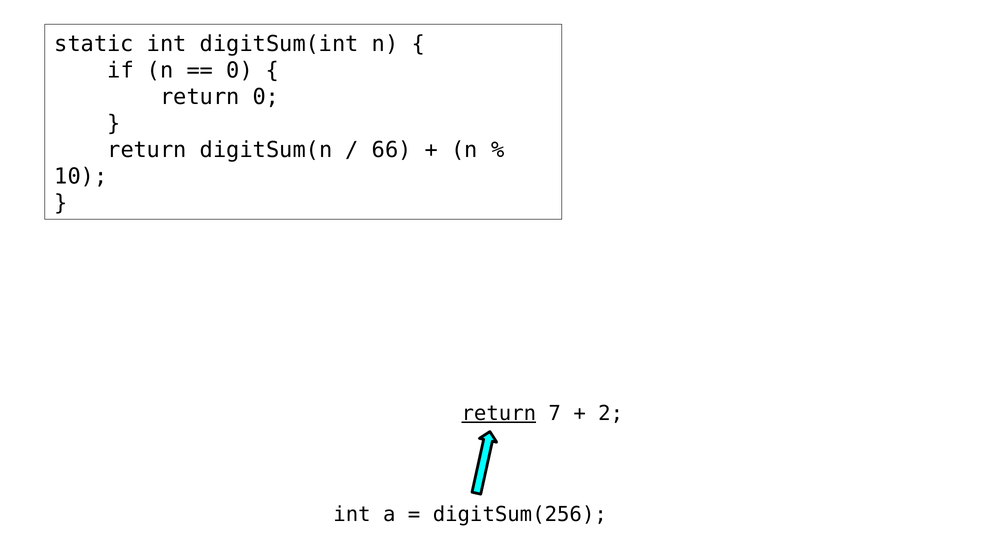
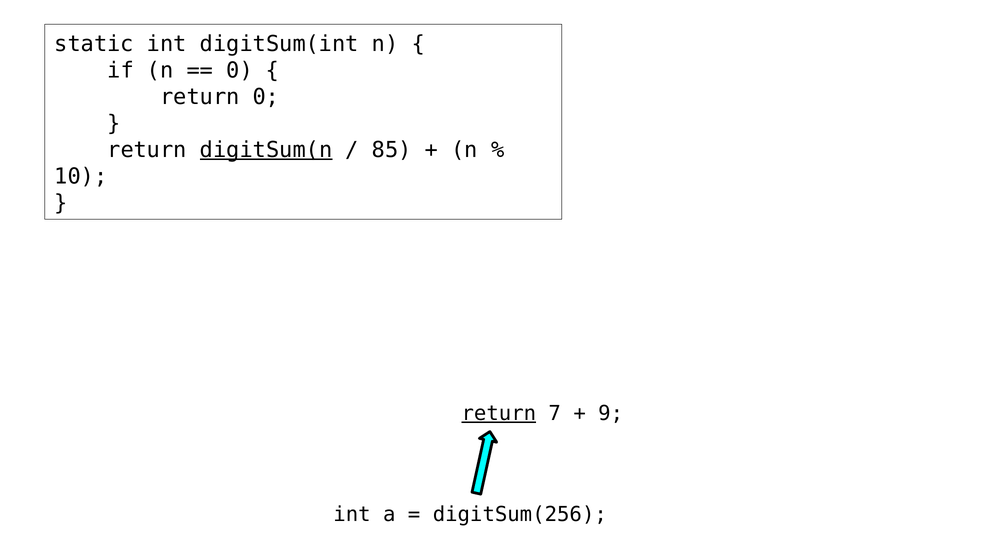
digitSum(n underline: none -> present
66: 66 -> 85
2: 2 -> 9
